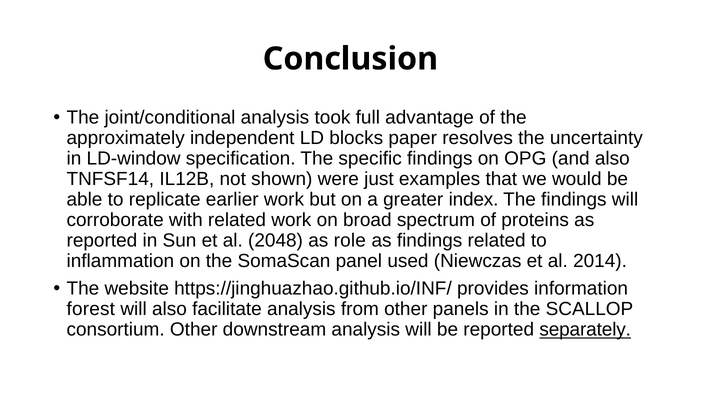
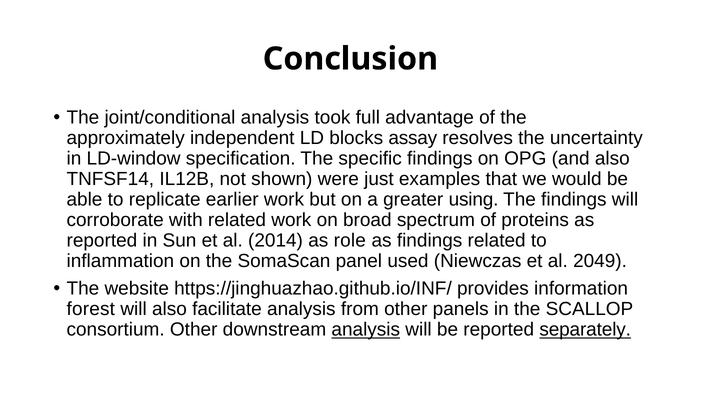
paper: paper -> assay
index: index -> using
2048: 2048 -> 2014
2014: 2014 -> 2049
analysis at (366, 330) underline: none -> present
